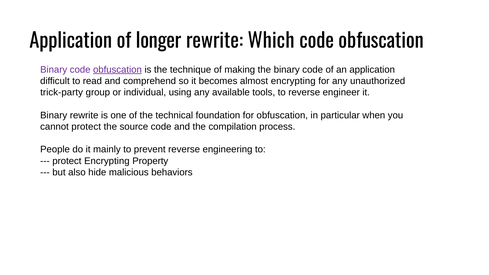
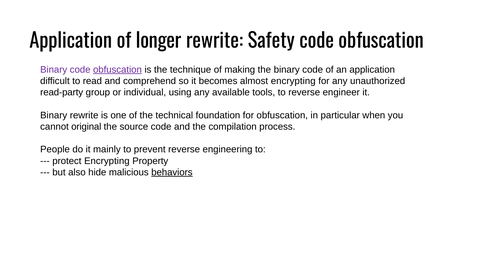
Which: Which -> Safety
trick-party: trick-party -> read-party
cannot protect: protect -> original
behaviors underline: none -> present
